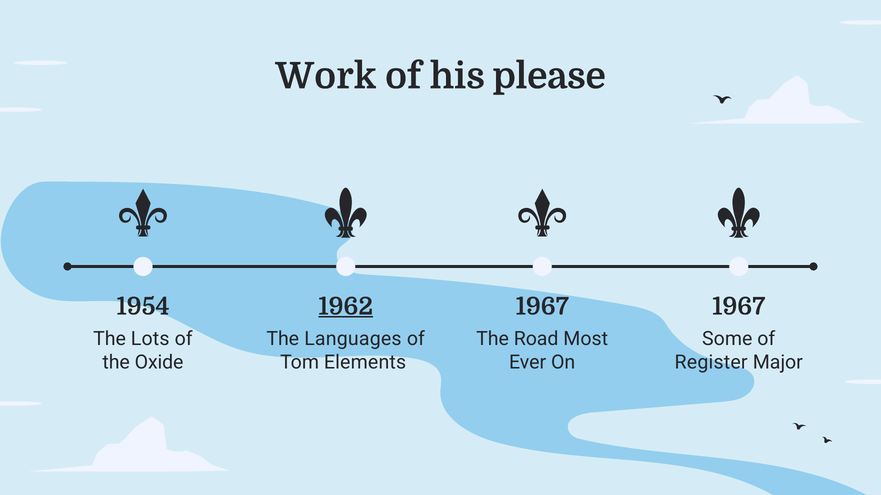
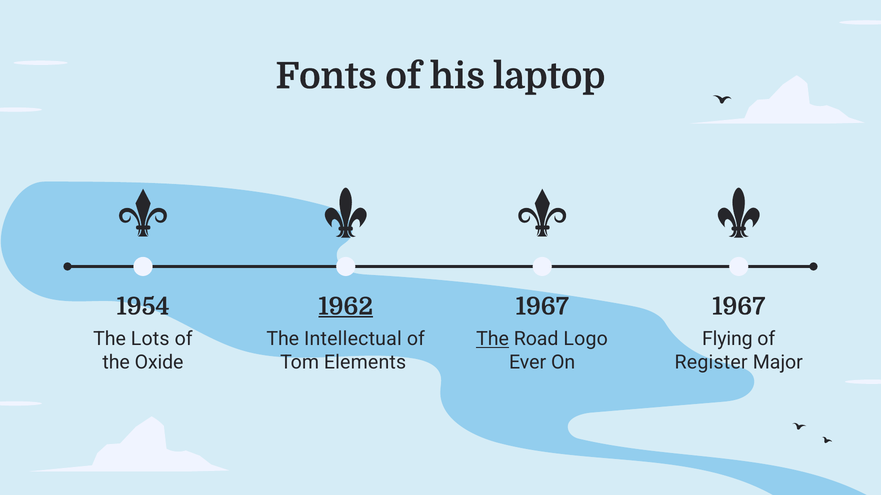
Work: Work -> Fonts
please: please -> laptop
Languages: Languages -> Intellectual
The at (493, 339) underline: none -> present
Most: Most -> Logo
Some: Some -> Flying
